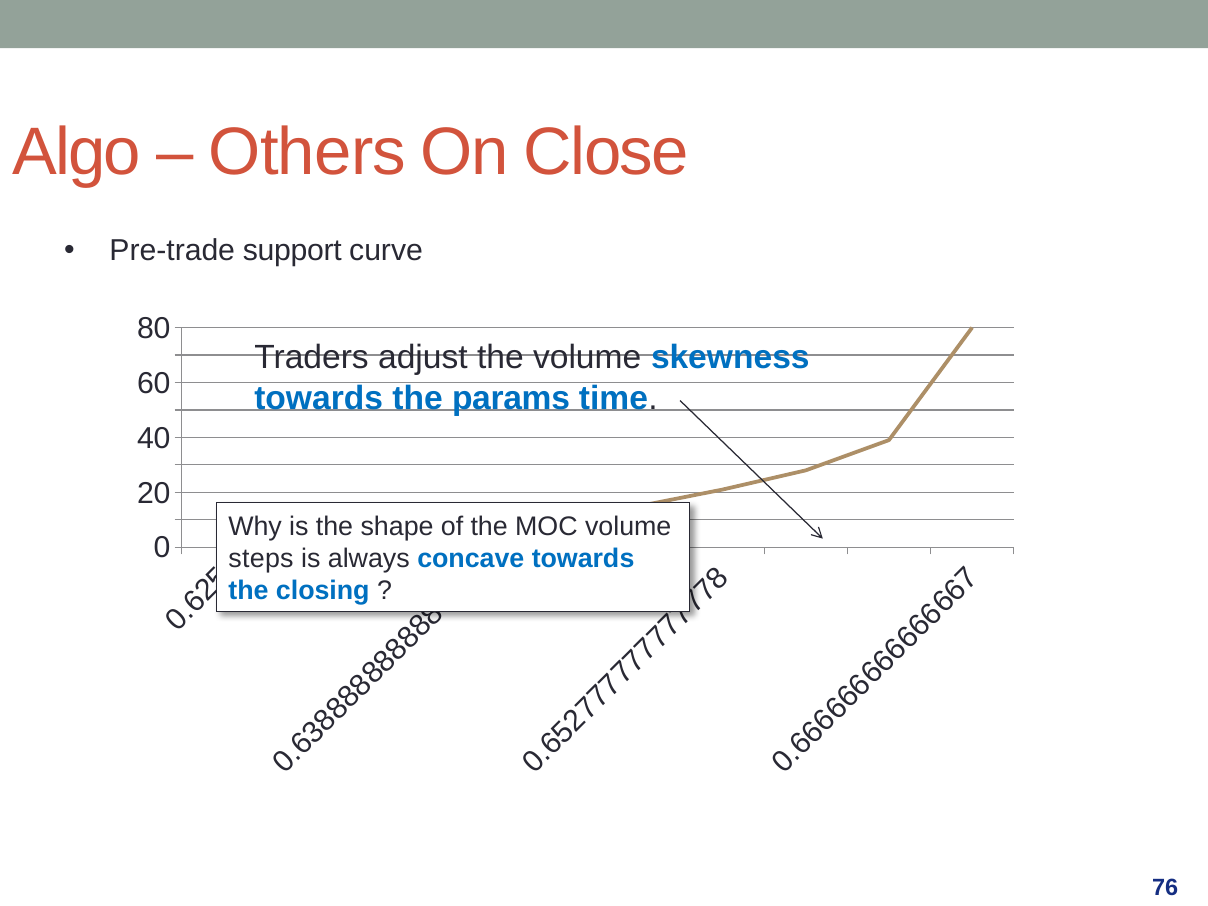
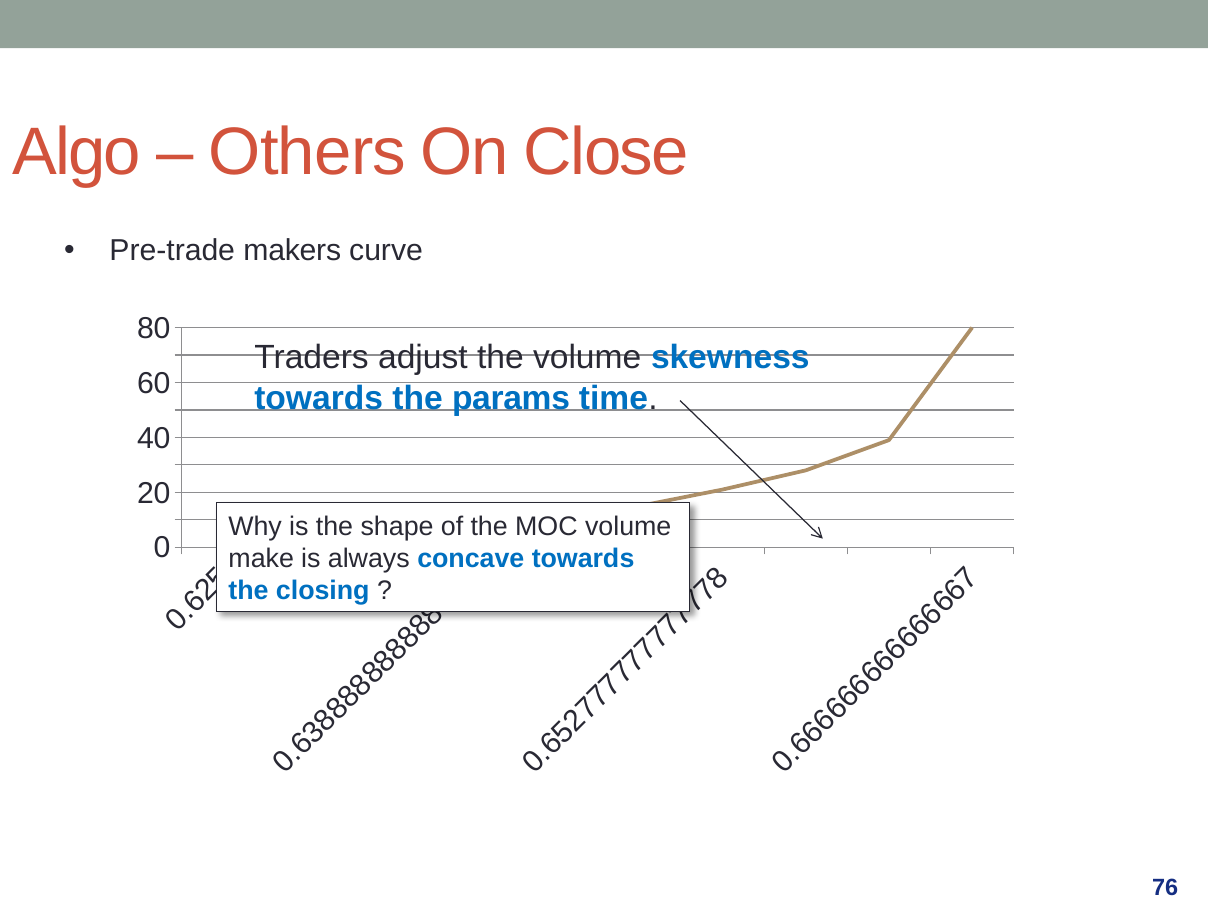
support: support -> makers
steps: steps -> make
